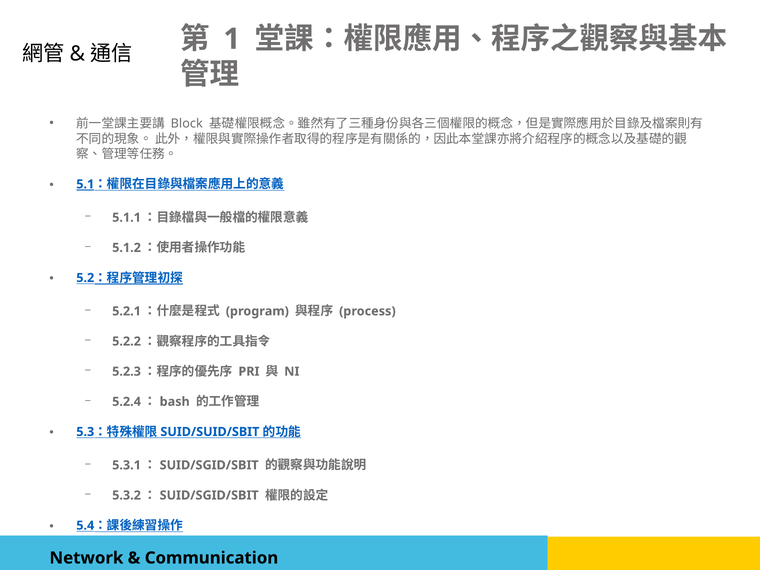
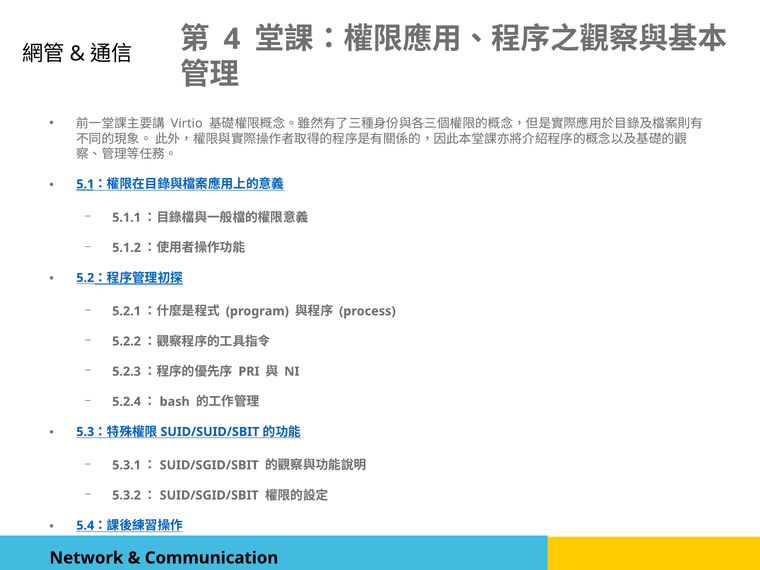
1: 1 -> 4
Block: Block -> Virtio
